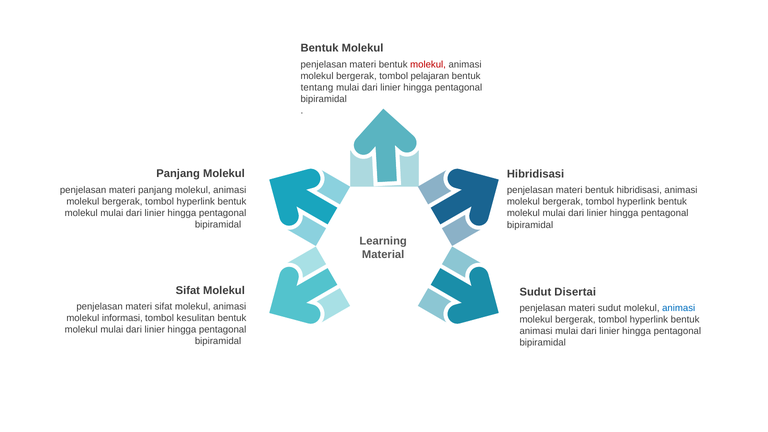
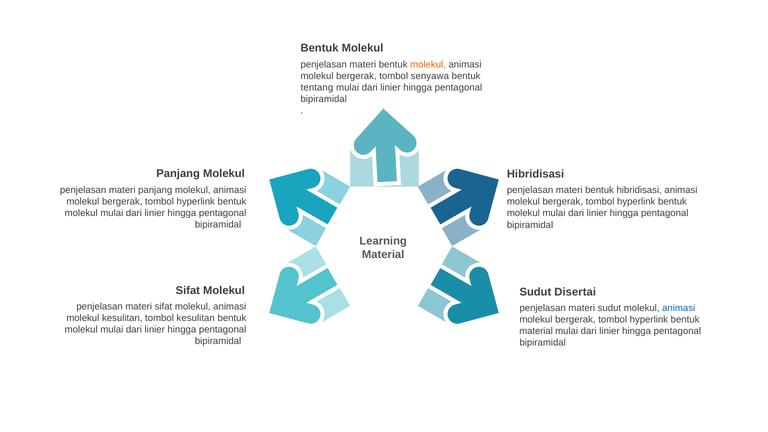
molekul at (428, 64) colour: red -> orange
pelajaran: pelajaran -> senyawa
molekul informasi: informasi -> kesulitan
animasi at (536, 331): animasi -> material
